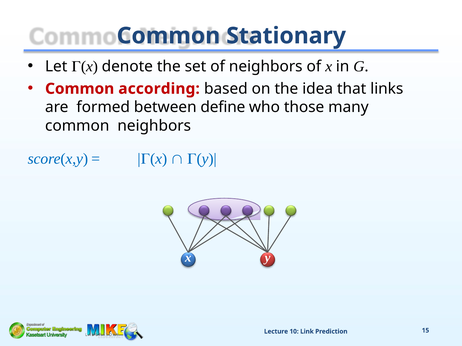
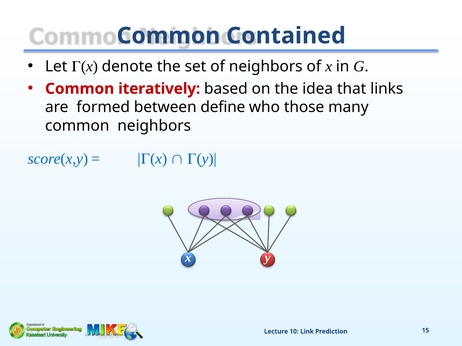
Stationary: Stationary -> Contained
according: according -> iteratively
